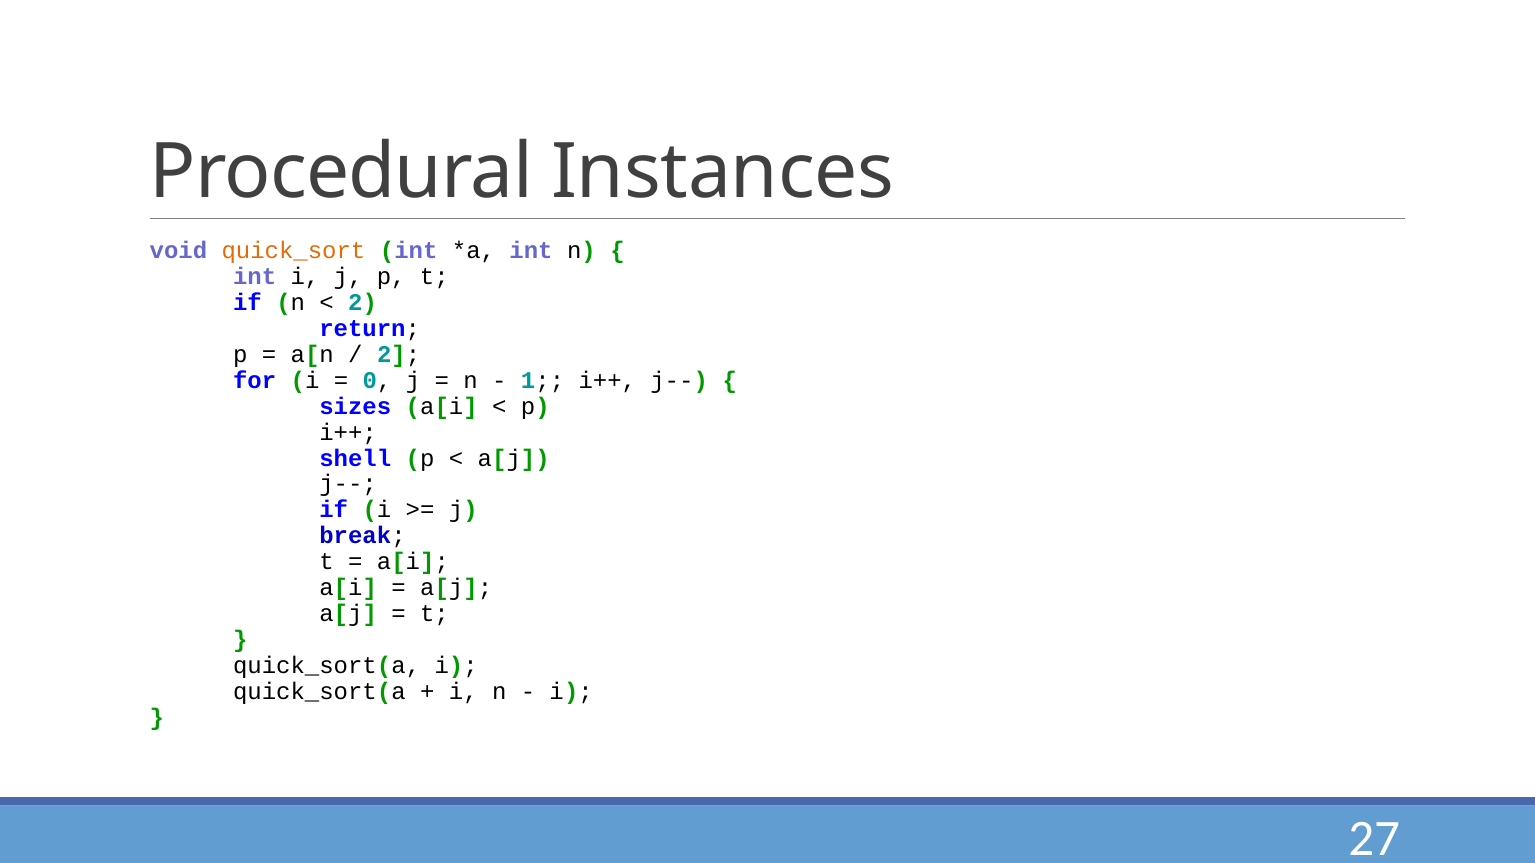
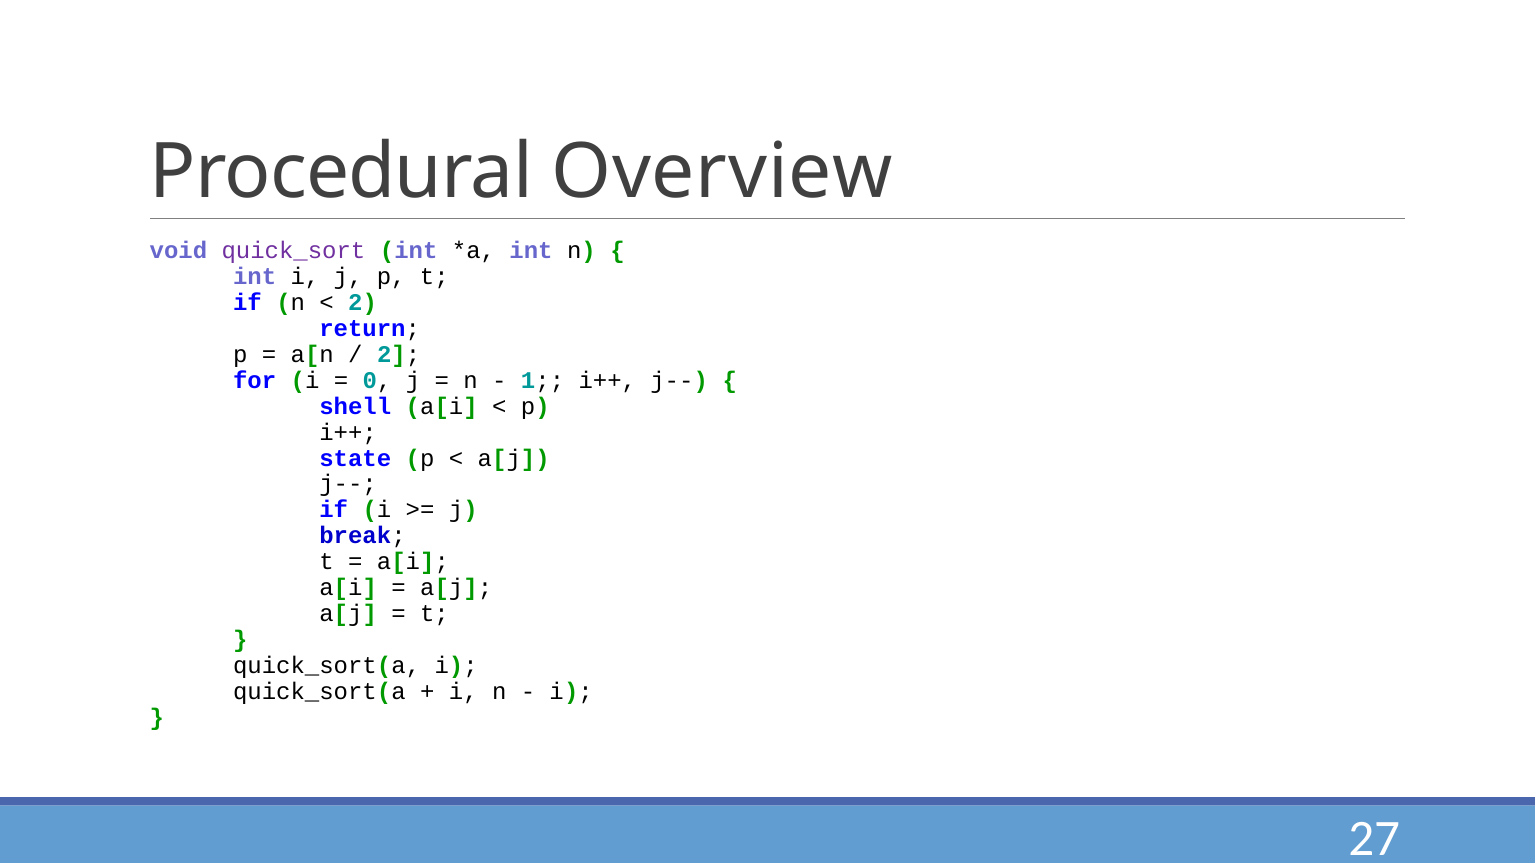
Instances: Instances -> Overview
quick_sort colour: orange -> purple
sizes: sizes -> shell
shell: shell -> state
